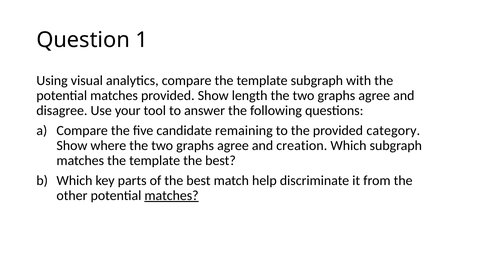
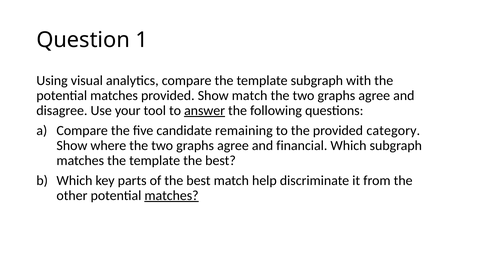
Show length: length -> match
answer underline: none -> present
creation: creation -> financial
